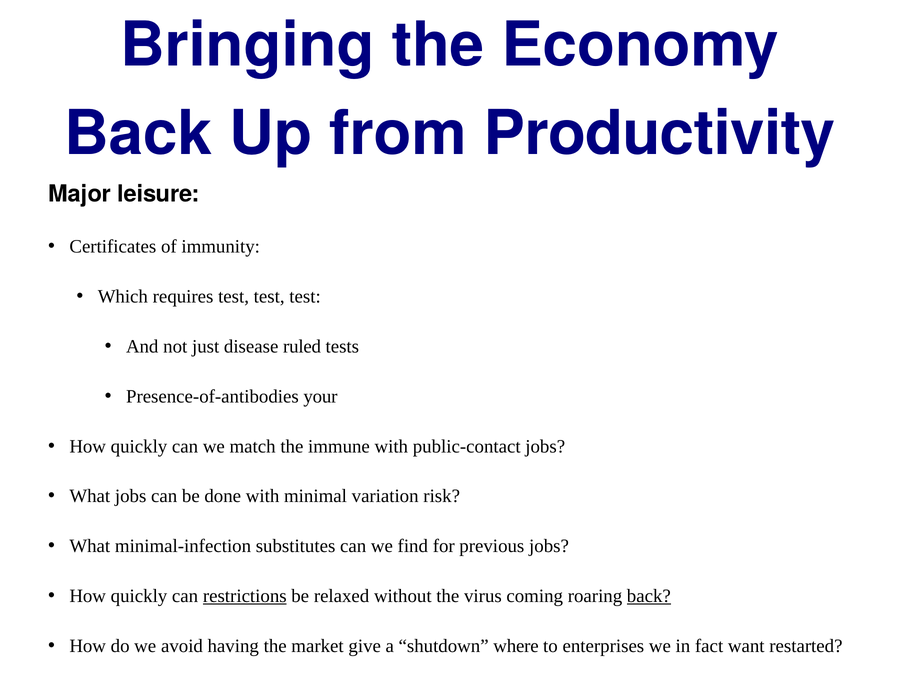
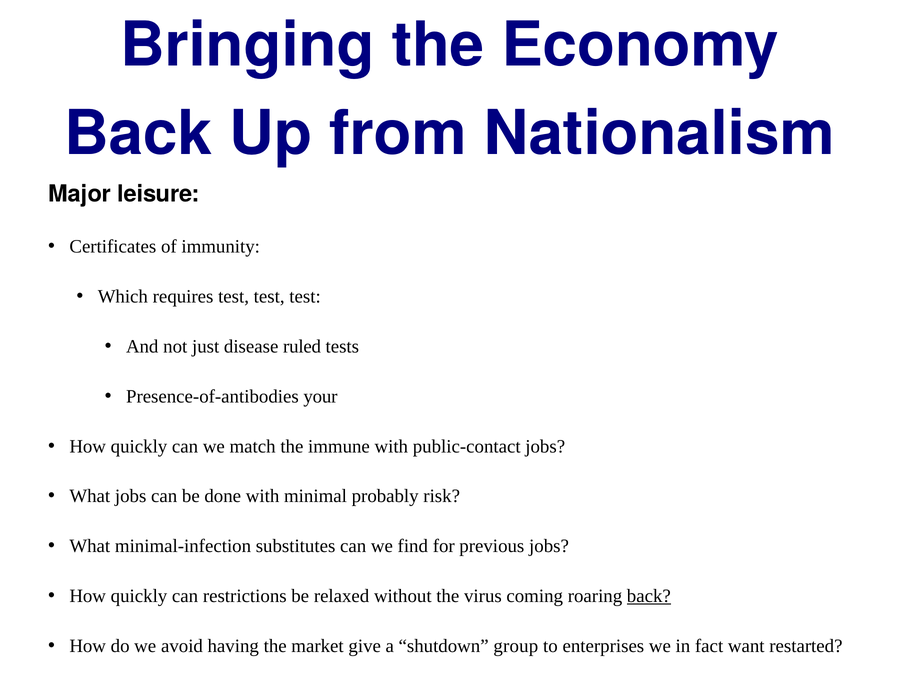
Productivity: Productivity -> Nationalism
variation: variation -> probably
restrictions underline: present -> none
where: where -> group
